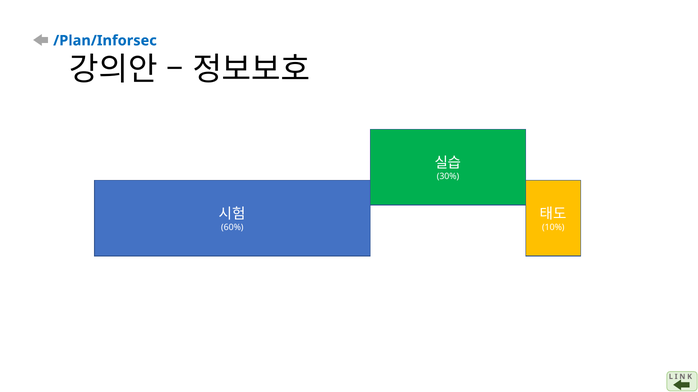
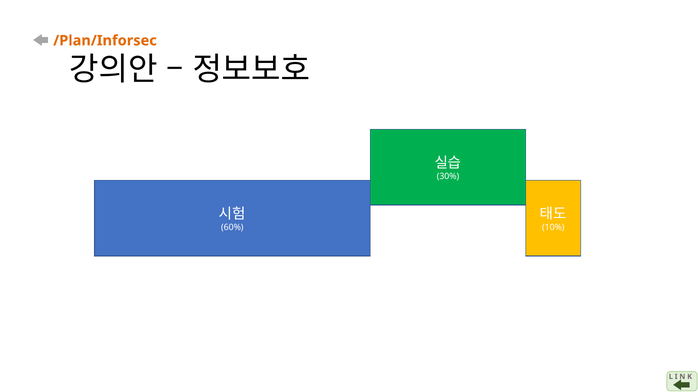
/Plan/Inforsec colour: blue -> orange
